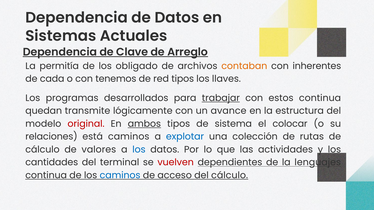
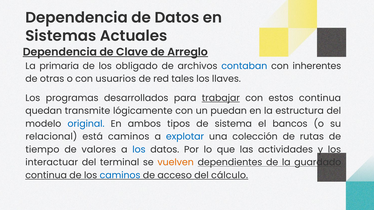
permitía: permitía -> primaria
contaban colour: orange -> blue
cada: cada -> otras
tenemos: tenemos -> usuarios
red tipos: tipos -> tales
avance: avance -> puedan
original colour: red -> blue
ambos underline: present -> none
colocar: colocar -> bancos
relaciones: relaciones -> relacional
cálculo at (42, 150): cálculo -> tiempo
cantidades: cantidades -> interactuar
vuelven colour: red -> orange
lenguajes: lenguajes -> guardado
